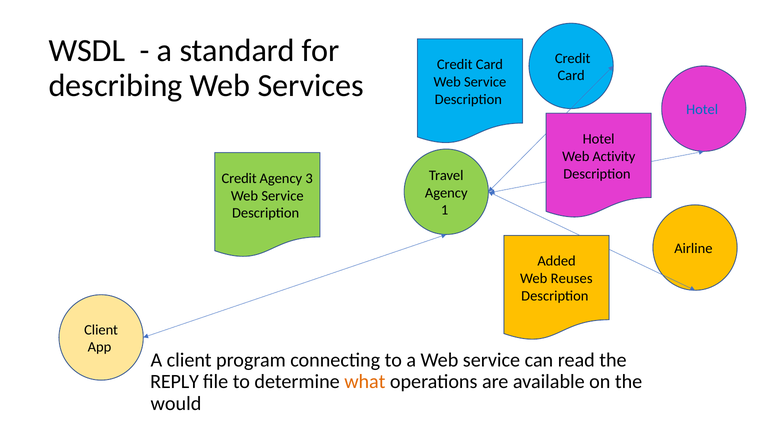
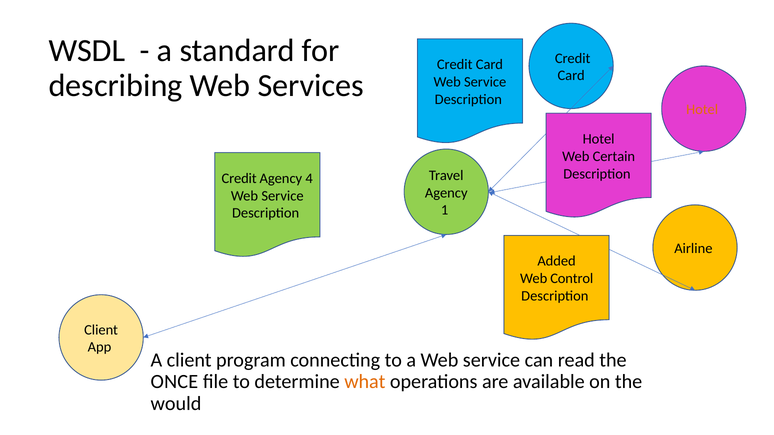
Hotel at (702, 110) colour: blue -> orange
Activity: Activity -> Certain
3: 3 -> 4
Reuses: Reuses -> Control
REPLY: REPLY -> ONCE
